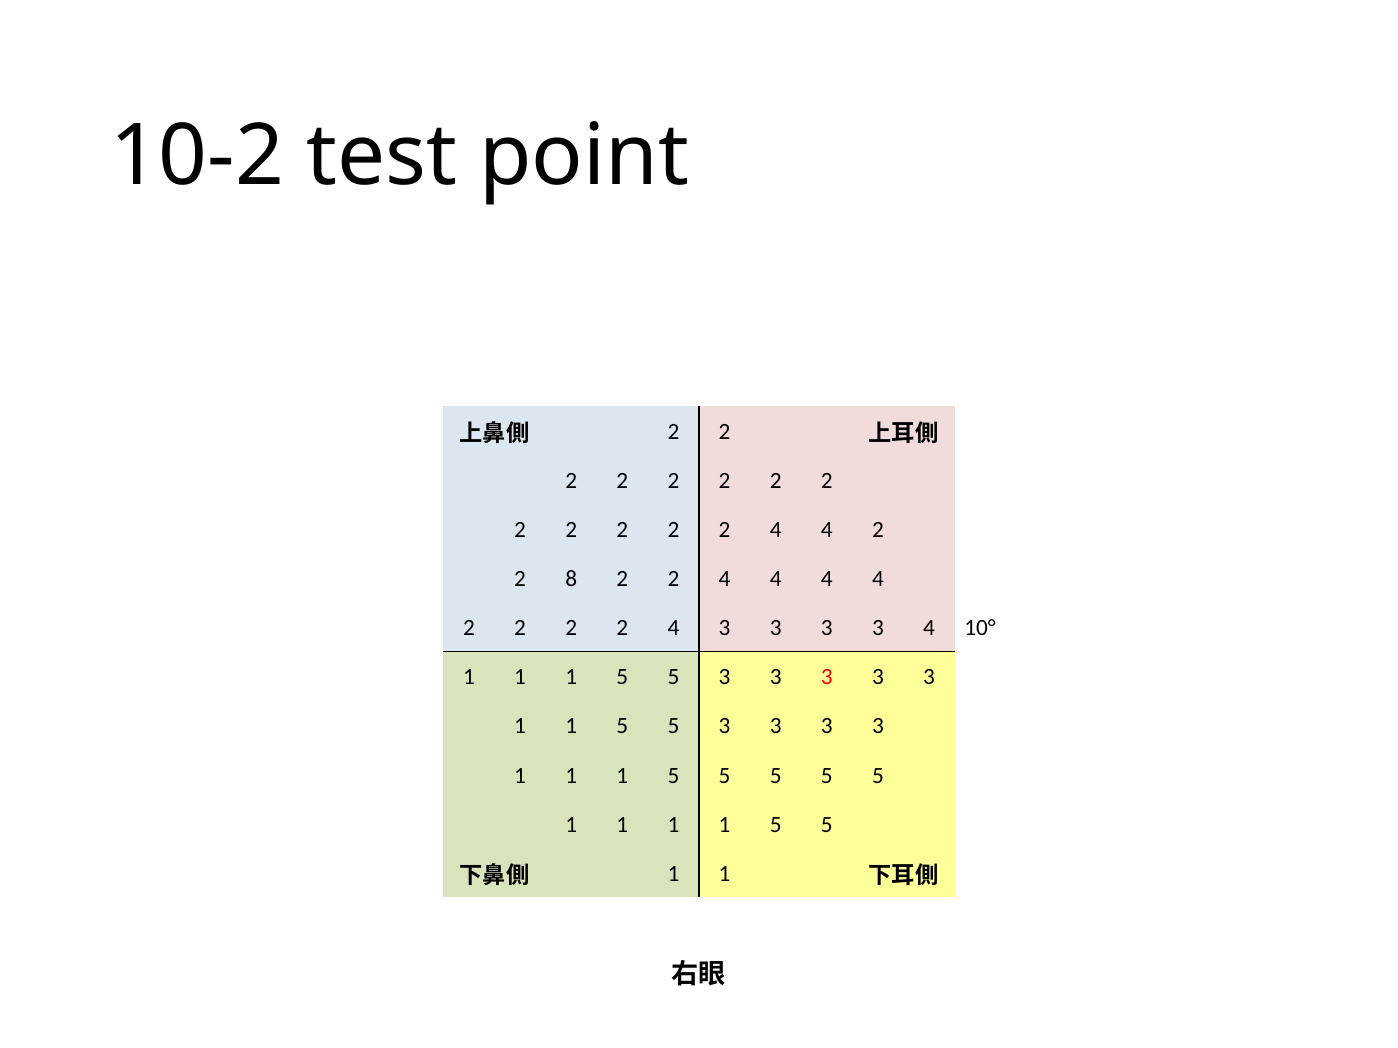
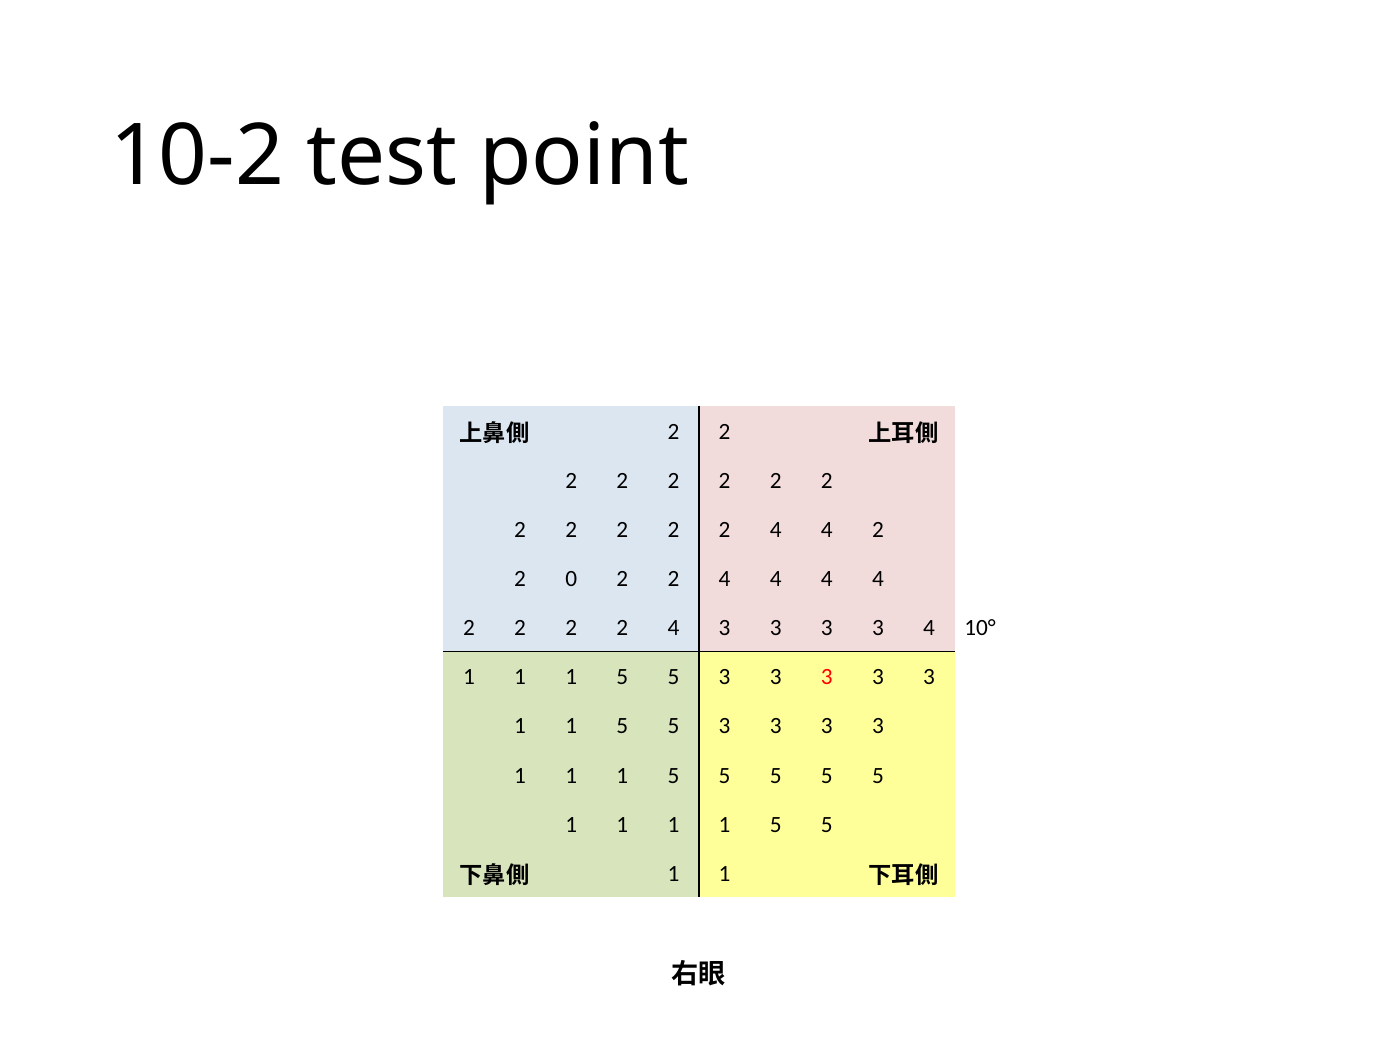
8: 8 -> 0
